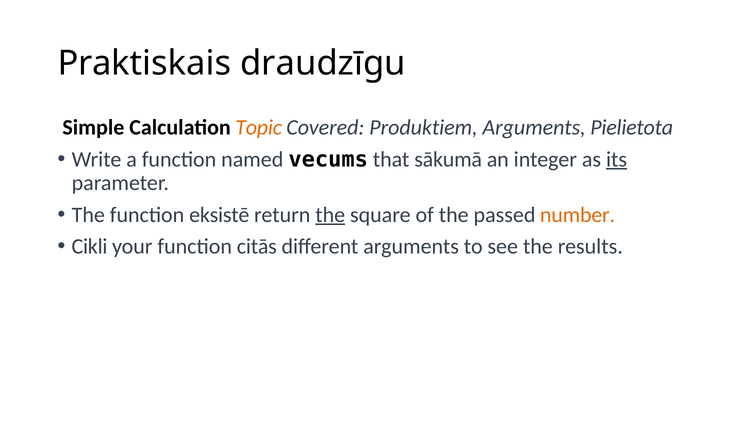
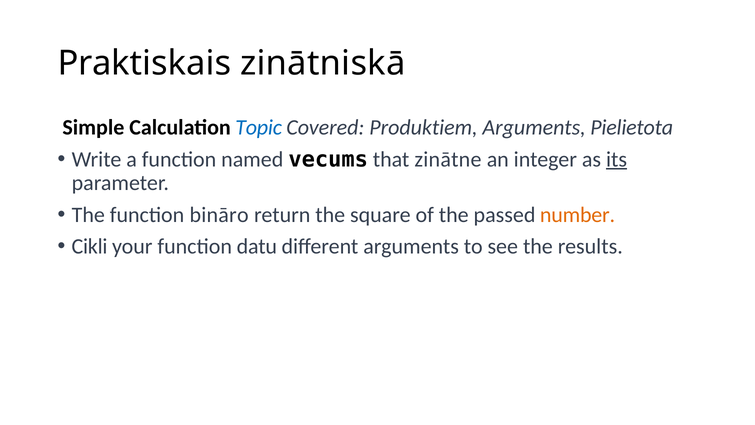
draudzīgu: draudzīgu -> zinātniskā
Topic colour: orange -> blue
sākumā: sākumā -> zinātne
eksistē: eksistē -> bināro
the at (330, 215) underline: present -> none
citās: citās -> datu
